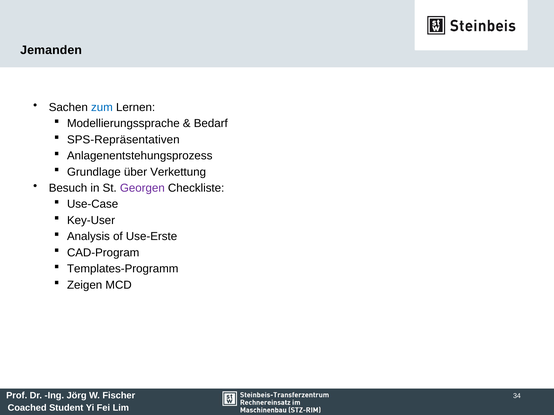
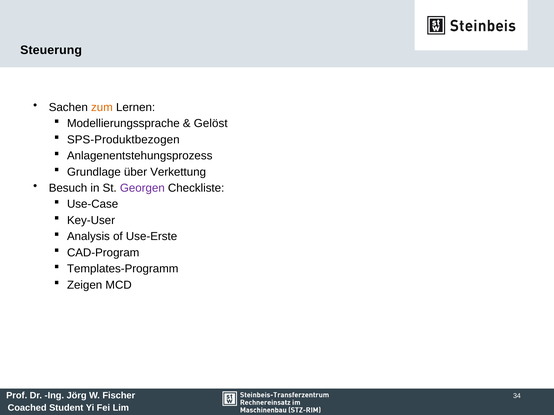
Jemanden: Jemanden -> Steuerung
zum colour: blue -> orange
Bedarf: Bedarf -> Gelöst
SPS-Repräsentativen: SPS-Repräsentativen -> SPS-Produktbezogen
